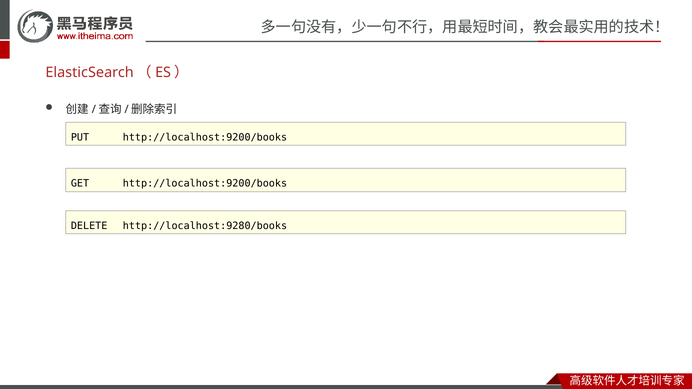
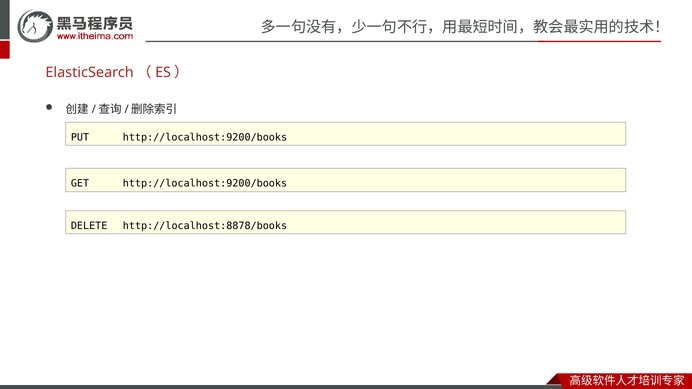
http://localhost:9280/books: http://localhost:9280/books -> http://localhost:8878/books
